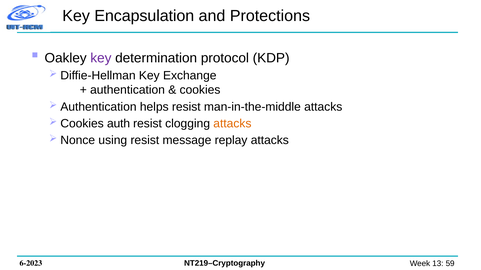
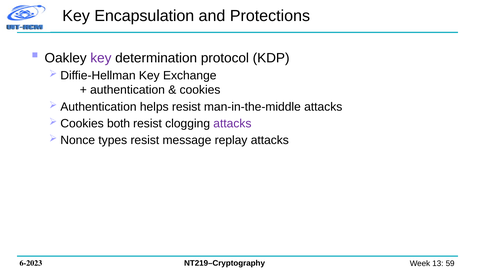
auth: auth -> both
attacks at (232, 124) colour: orange -> purple
using: using -> types
